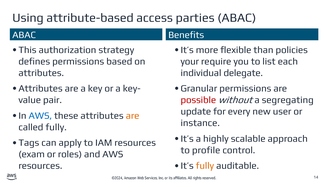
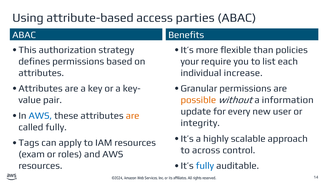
delegate: delegate -> increase
possible colour: red -> orange
segregating: segregating -> information
instance: instance -> integrity
profile: profile -> across
fully at (205, 165) colour: orange -> blue
